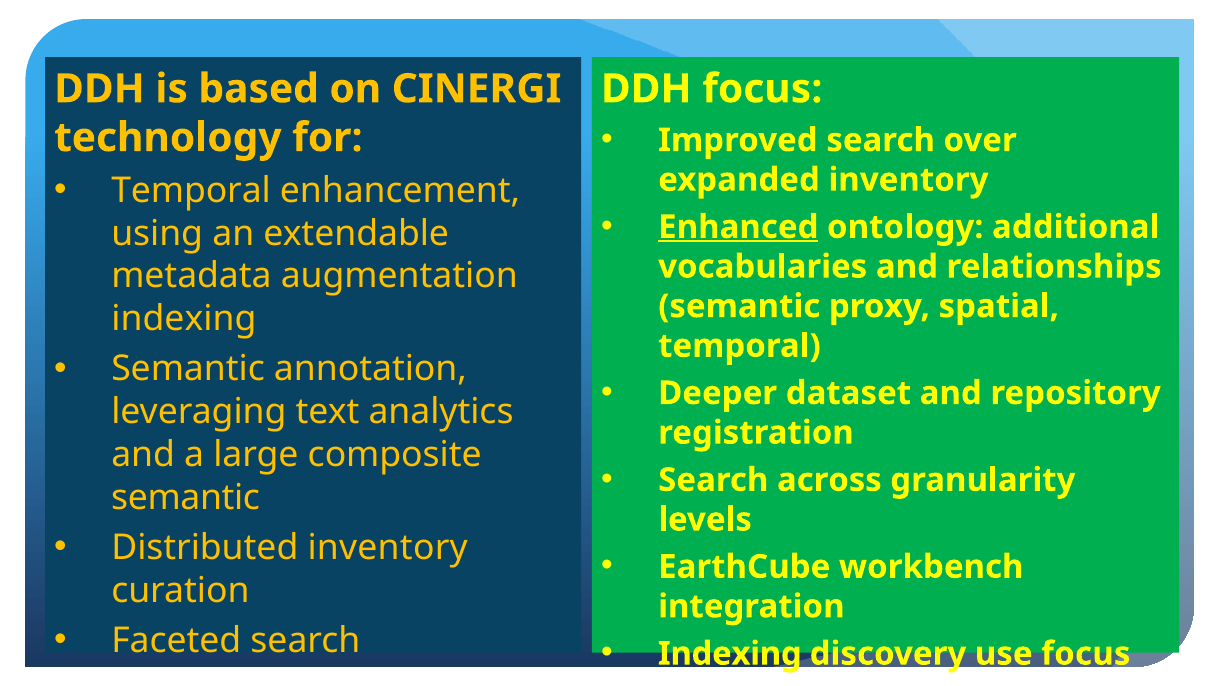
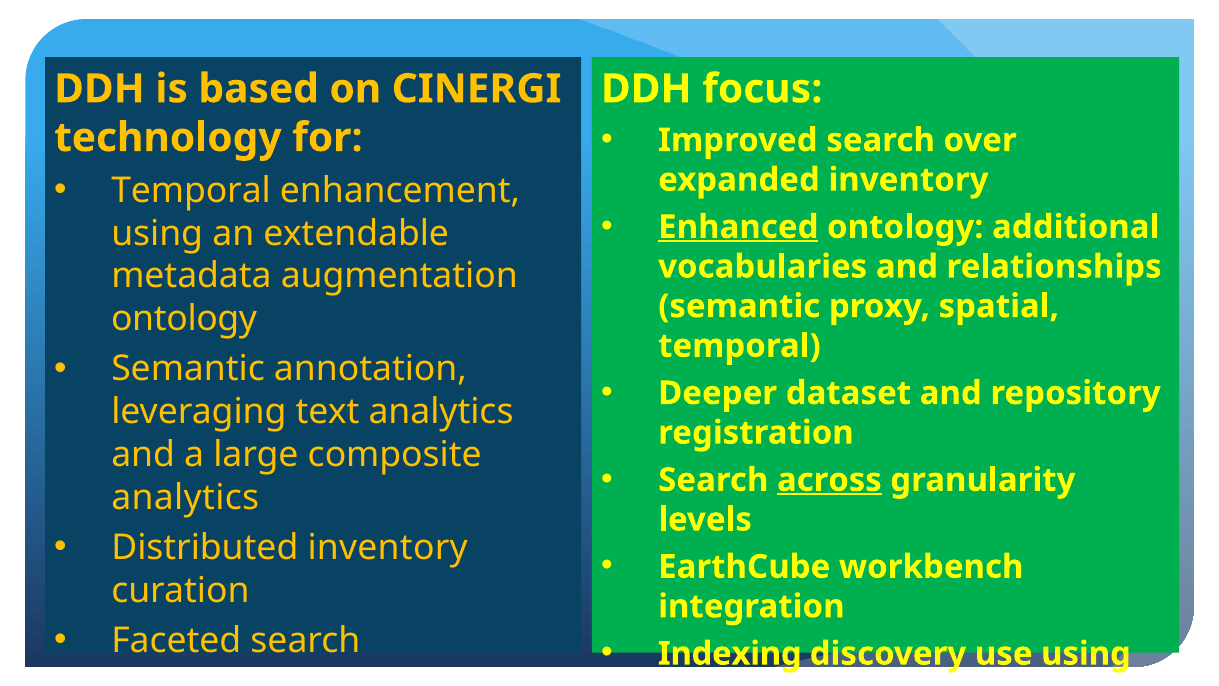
indexing at (184, 319): indexing -> ontology
across underline: none -> present
semantic at (186, 497): semantic -> analytics
use focus: focus -> using
